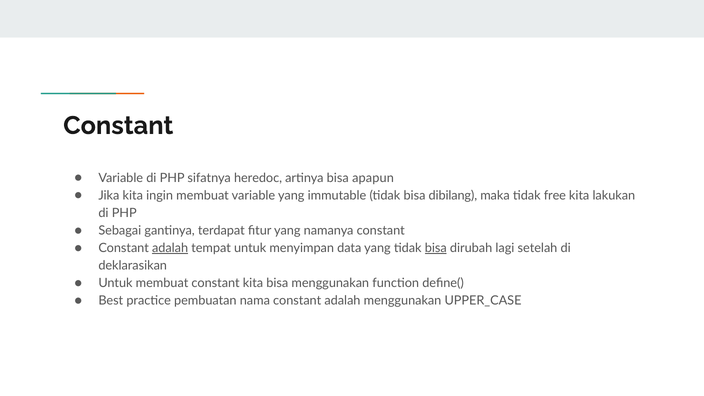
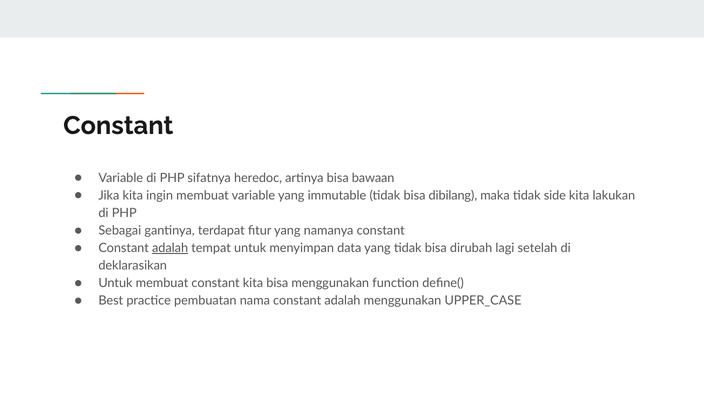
apapun: apapun -> bawaan
free: free -> side
bisa at (436, 248) underline: present -> none
